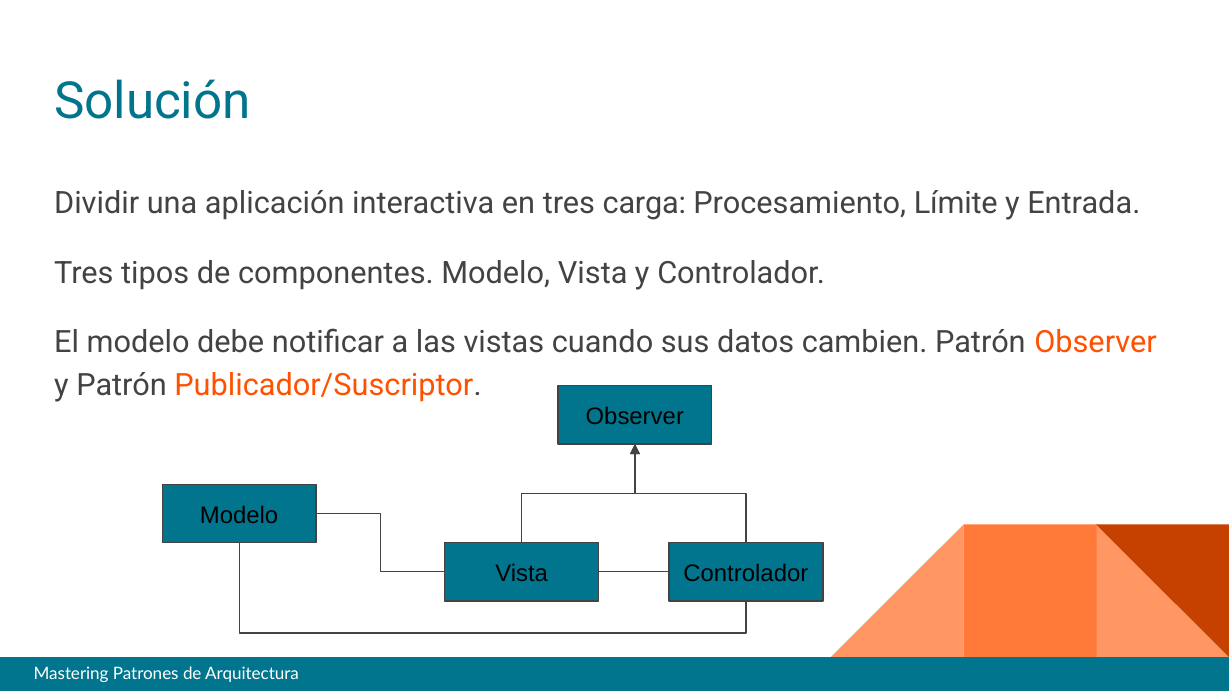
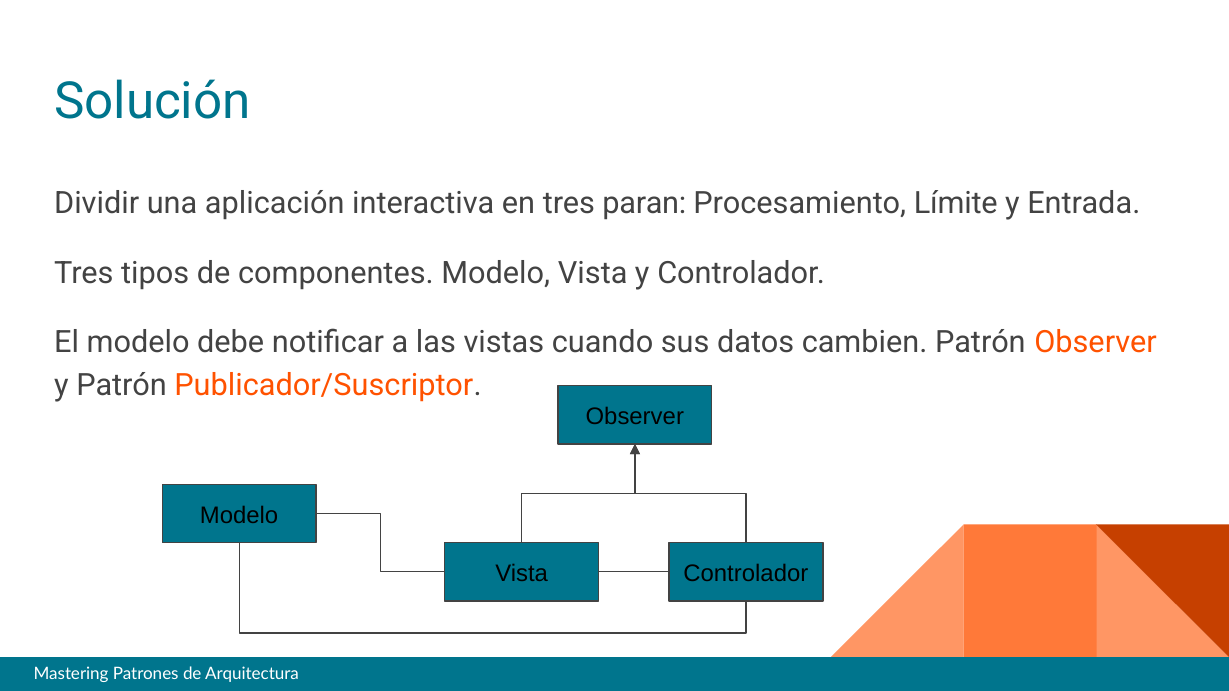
carga: carga -> paran
